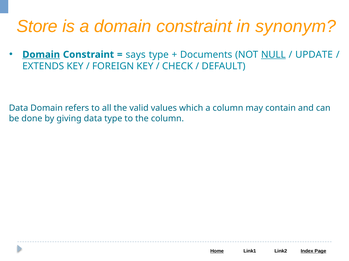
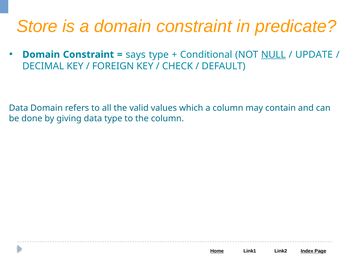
synonym: synonym -> predicate
Domain at (41, 55) underline: present -> none
Documents: Documents -> Conditional
EXTENDS: EXTENDS -> DECIMAL
